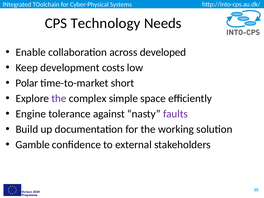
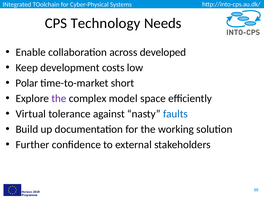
simple: simple -> model
Engine: Engine -> Virtual
faults colour: purple -> blue
Gamble: Gamble -> Further
